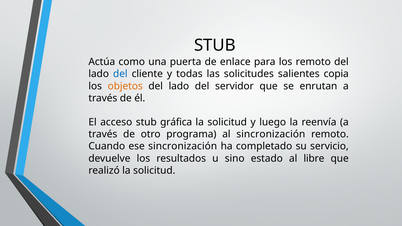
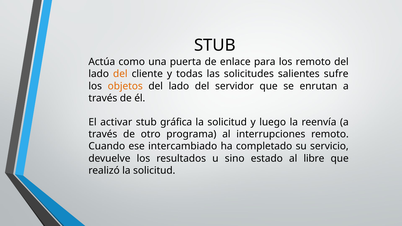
del at (120, 74) colour: blue -> orange
copia: copia -> sufre
acceso: acceso -> activar
al sincronización: sincronización -> interrupciones
ese sincronización: sincronización -> intercambiado
